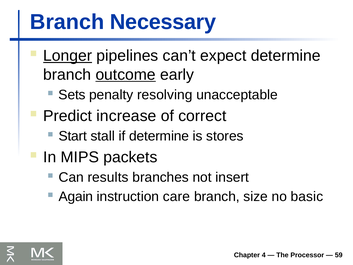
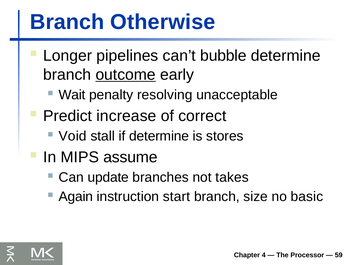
Necessary: Necessary -> Otherwise
Longer underline: present -> none
expect: expect -> bubble
Sets: Sets -> Wait
Start: Start -> Void
packets: packets -> assume
results: results -> update
insert: insert -> takes
care: care -> start
